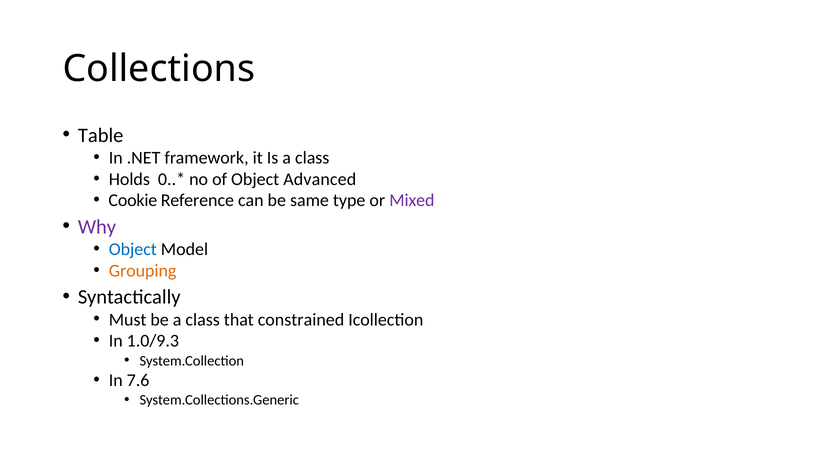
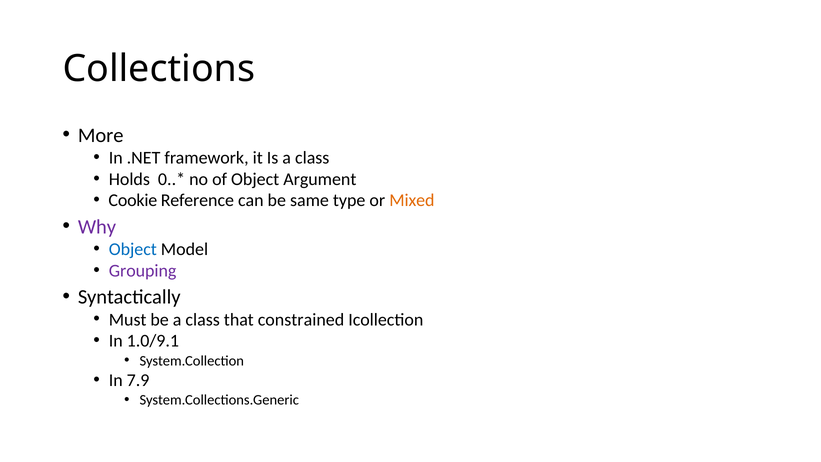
Table: Table -> More
Advanced: Advanced -> Argument
Mixed colour: purple -> orange
Grouping colour: orange -> purple
1.0/9.3: 1.0/9.3 -> 1.0/9.1
7.6: 7.6 -> 7.9
